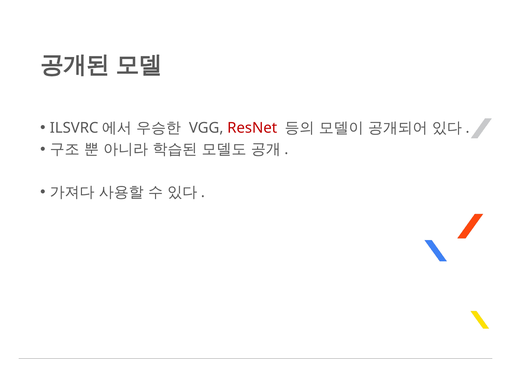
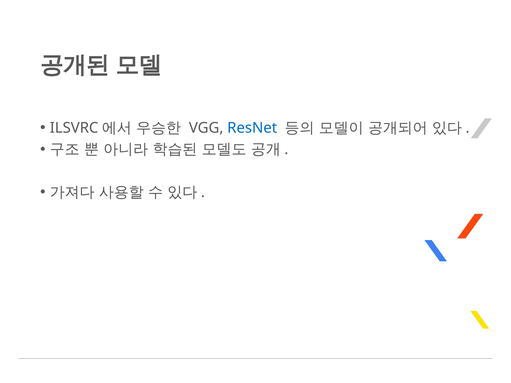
ResNet colour: red -> blue
